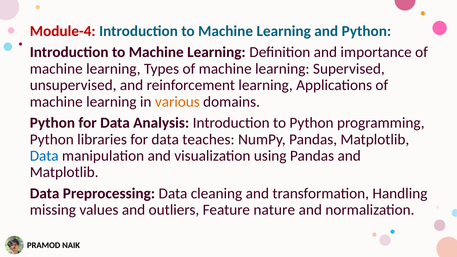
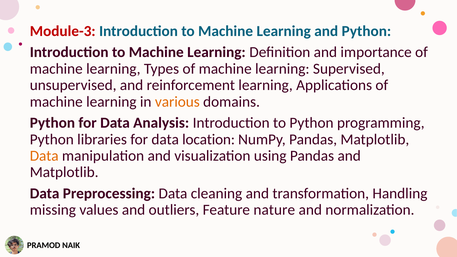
Module-4: Module-4 -> Module-3
teaches: teaches -> location
Data at (44, 156) colour: blue -> orange
